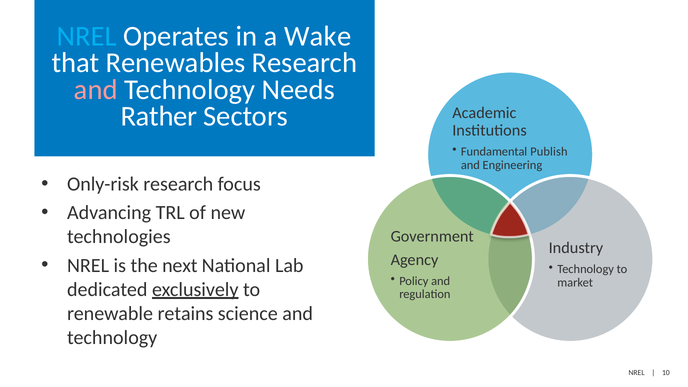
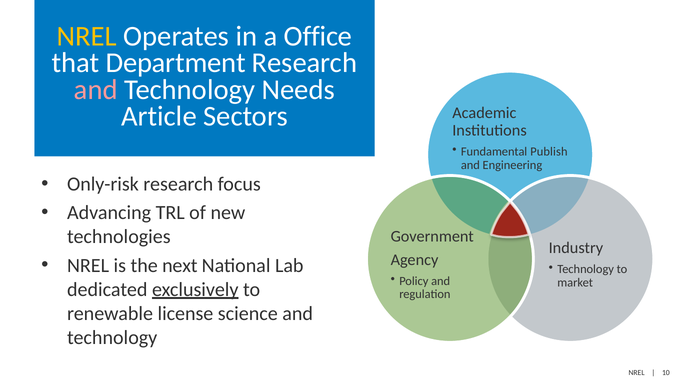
NREL at (87, 36) colour: light blue -> yellow
Wake: Wake -> Office
Renewables: Renewables -> Department
Rather: Rather -> Article
retains: retains -> license
